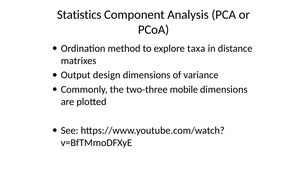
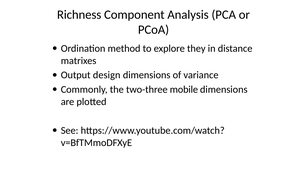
Statistics: Statistics -> Richness
taxa: taxa -> they
